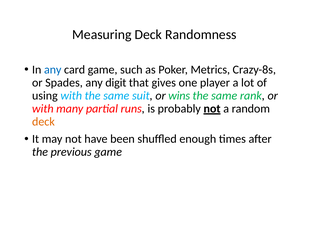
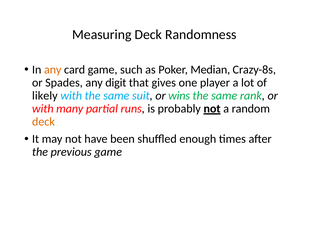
any at (53, 70) colour: blue -> orange
Metrics: Metrics -> Median
using: using -> likely
